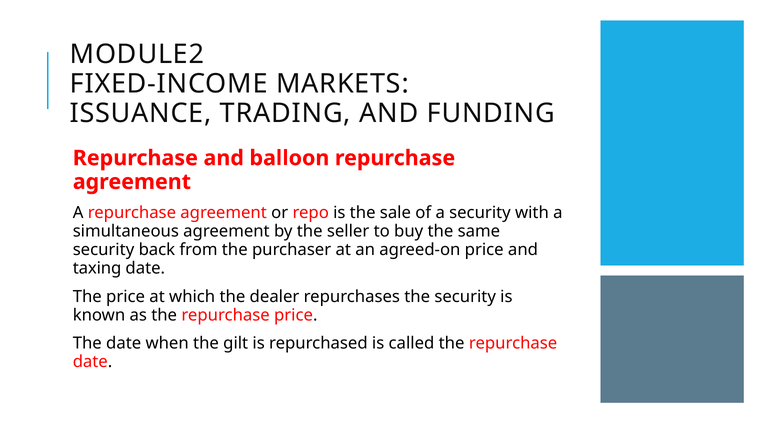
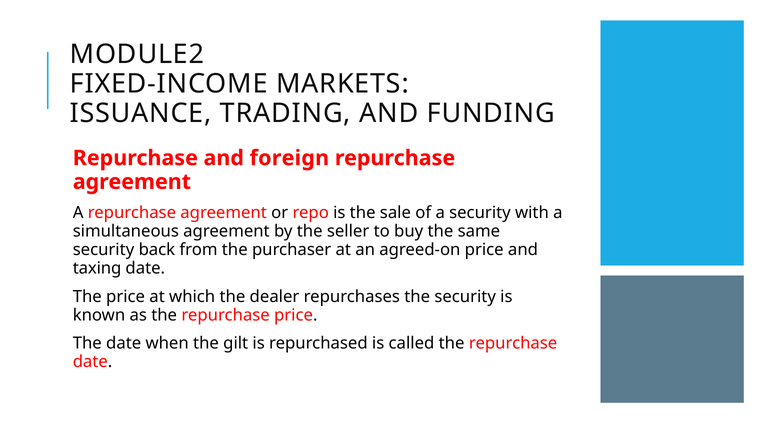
balloon: balloon -> foreign
